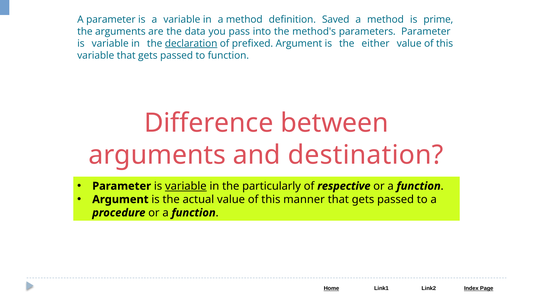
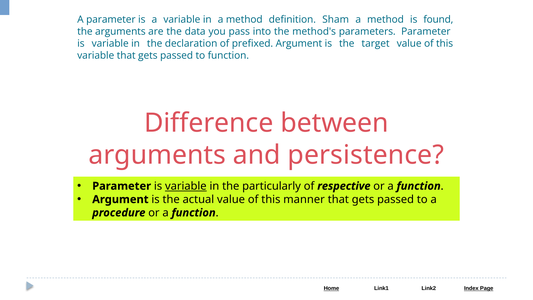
Saved: Saved -> Sham
prime: prime -> found
declaration underline: present -> none
either: either -> target
destination: destination -> persistence
